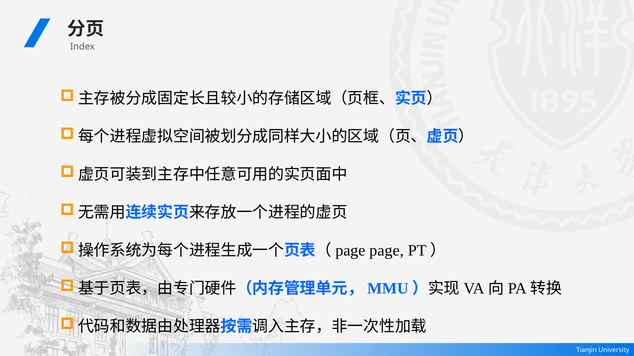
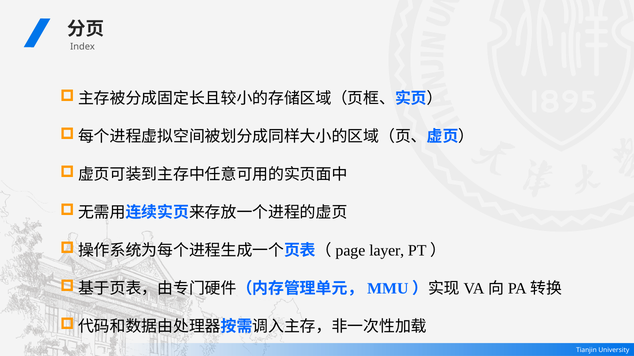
page: page -> layer
